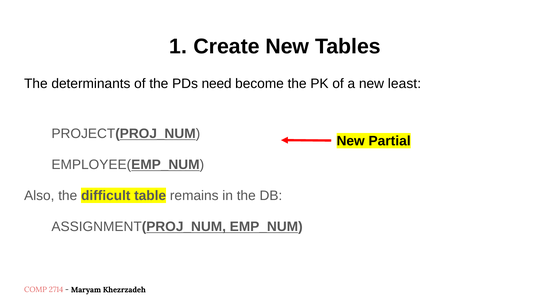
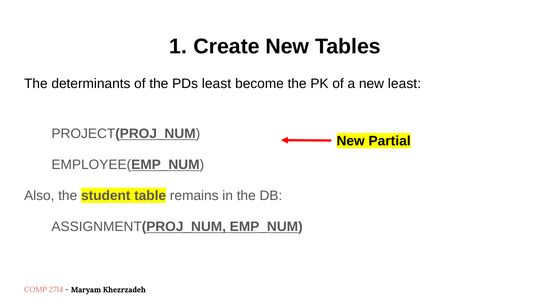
PDs need: need -> least
difficult: difficult -> student
